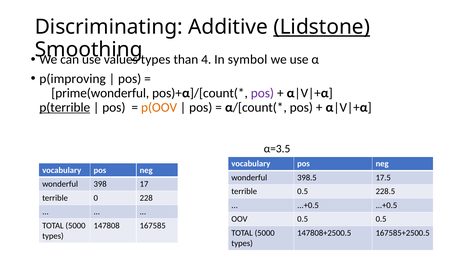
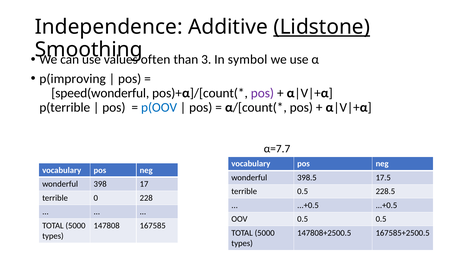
Discriminating: Discriminating -> Independence
types at (156, 60): types -> often
4: 4 -> 3
prime(wonderful: prime(wonderful -> speed(wonderful
p(terrible underline: present -> none
p(OOV colour: orange -> blue
α=3.5: α=3.5 -> α=7.7
